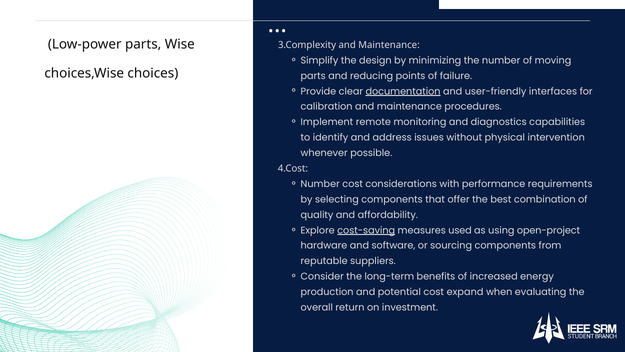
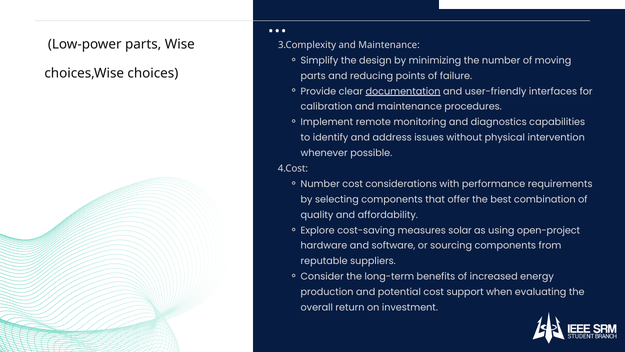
cost-saving underline: present -> none
used: used -> solar
expand: expand -> support
